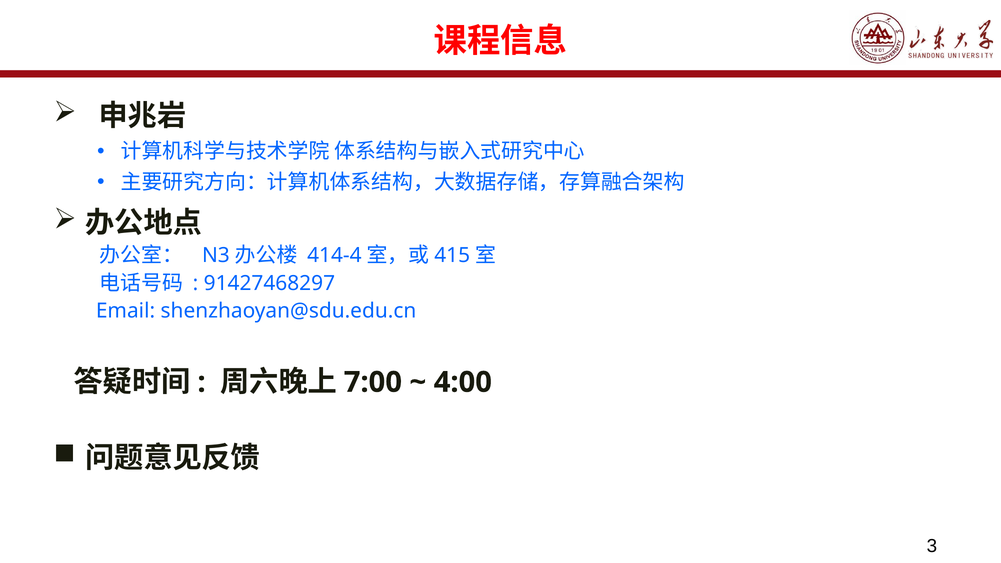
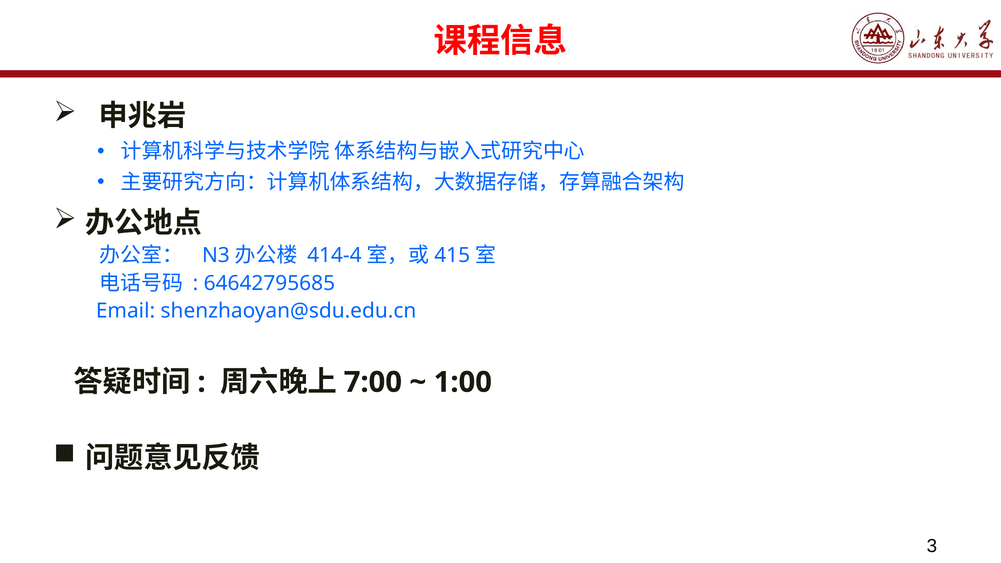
91427468297: 91427468297 -> 64642795685
4:00: 4:00 -> 1:00
